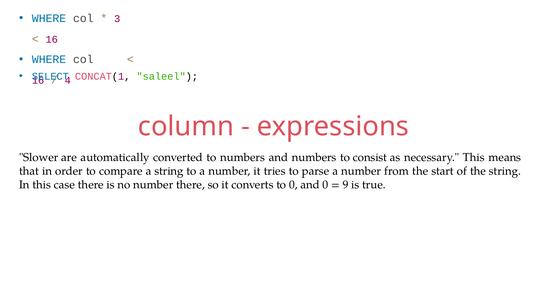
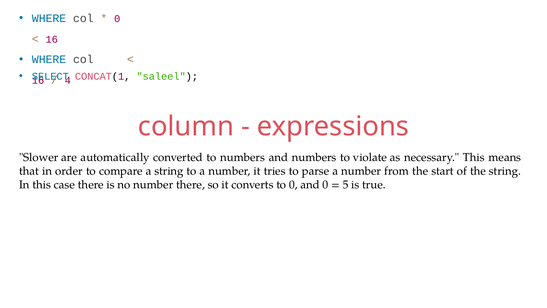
3 at (117, 19): 3 -> 0
consist: consist -> violate
9: 9 -> 5
